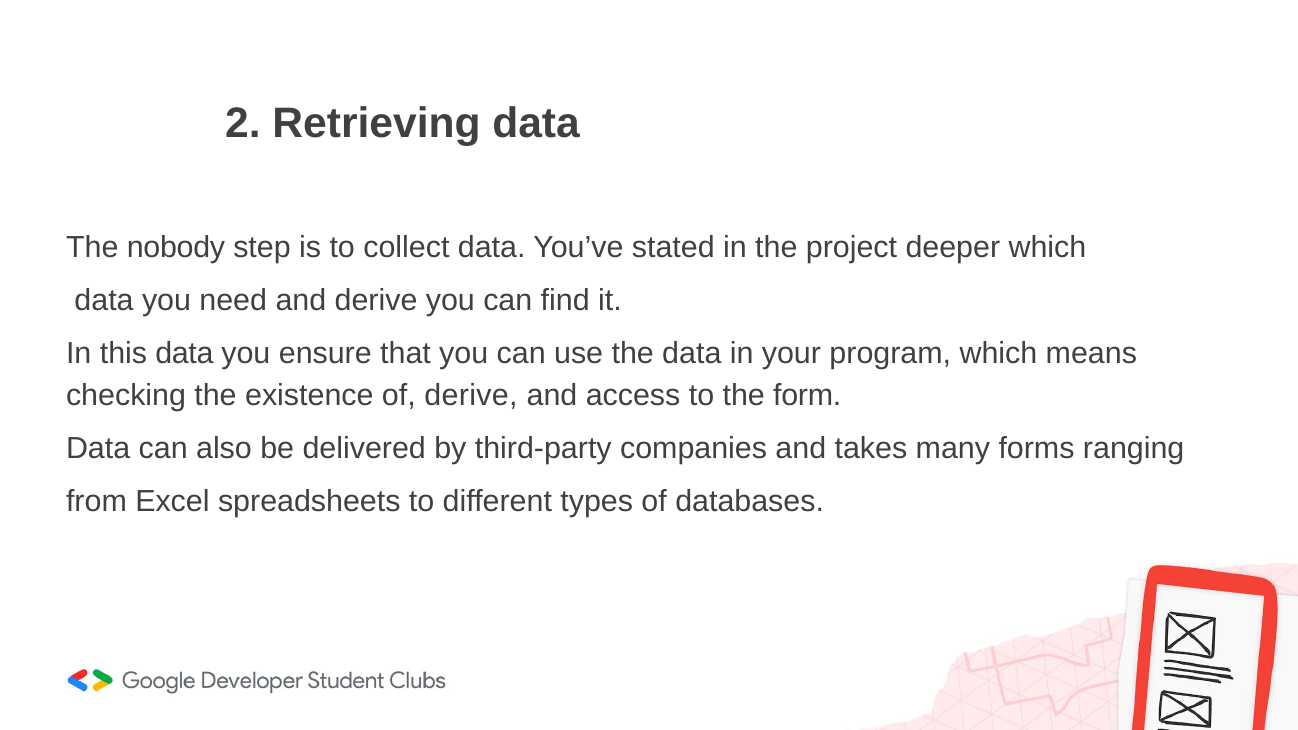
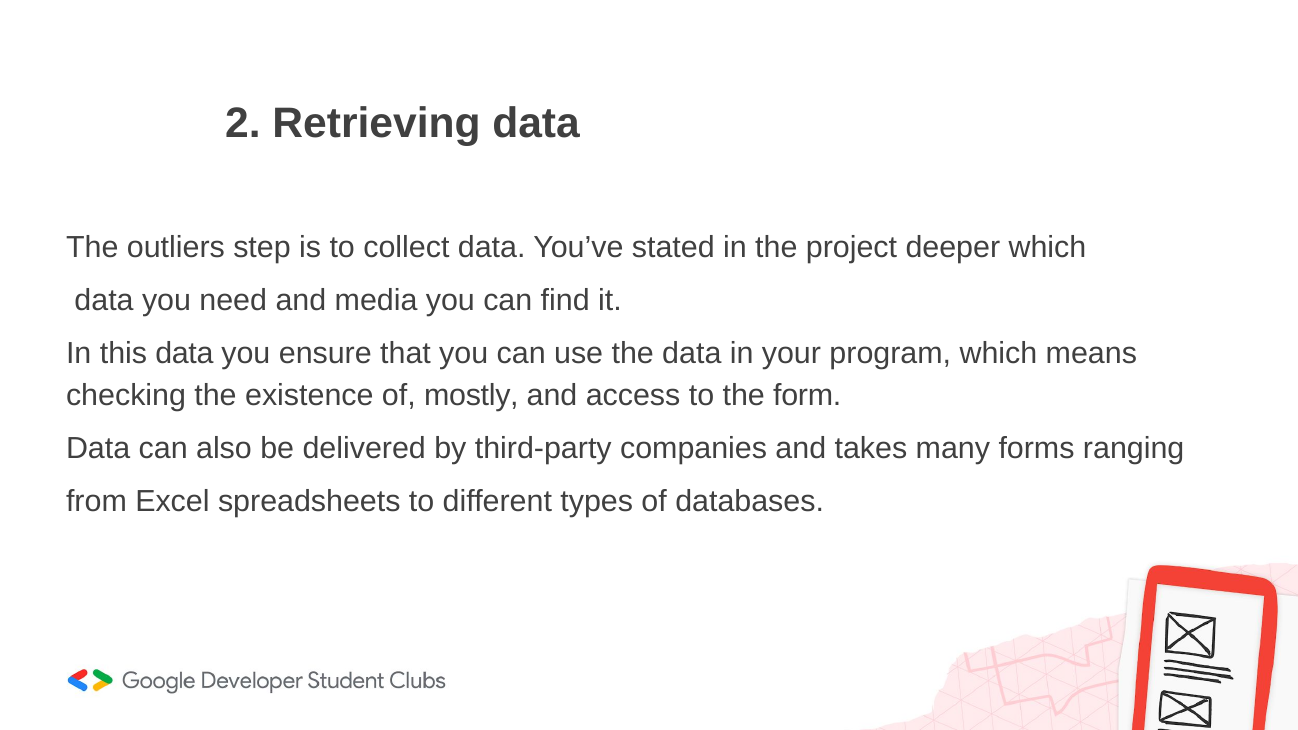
nobody: nobody -> outliers
and derive: derive -> media
of derive: derive -> mostly
